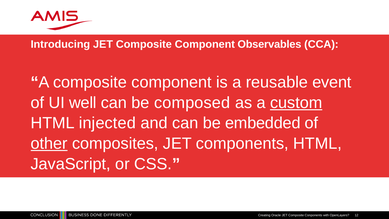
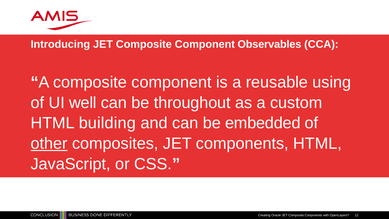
event: event -> using
composed: composed -> throughout
custom underline: present -> none
injected: injected -> building
